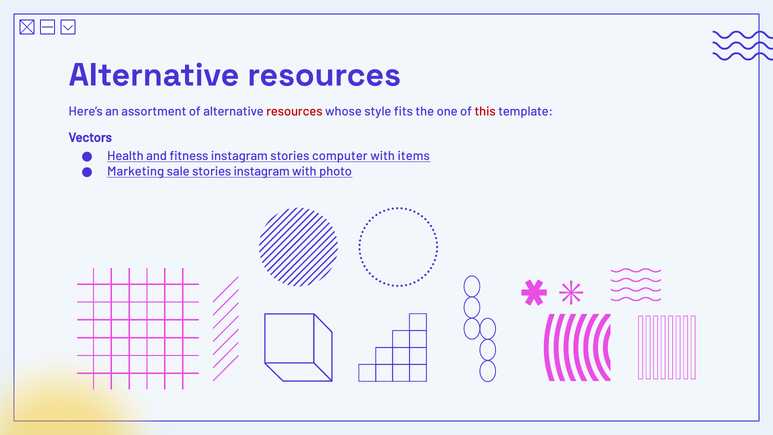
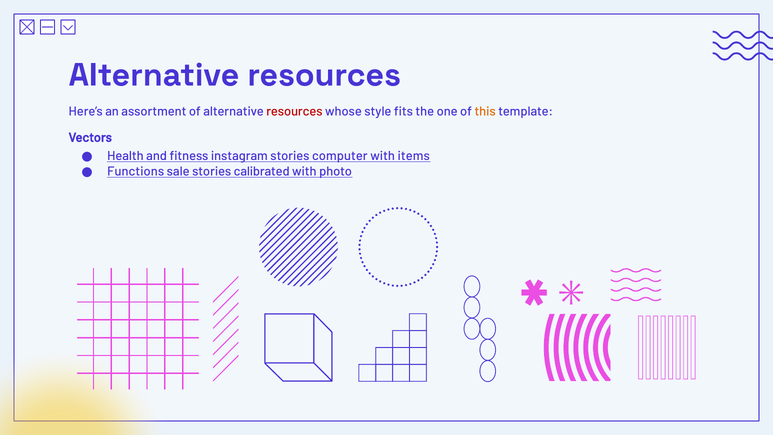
this colour: red -> orange
Marketing: Marketing -> Functions
stories instagram: instagram -> calibrated
